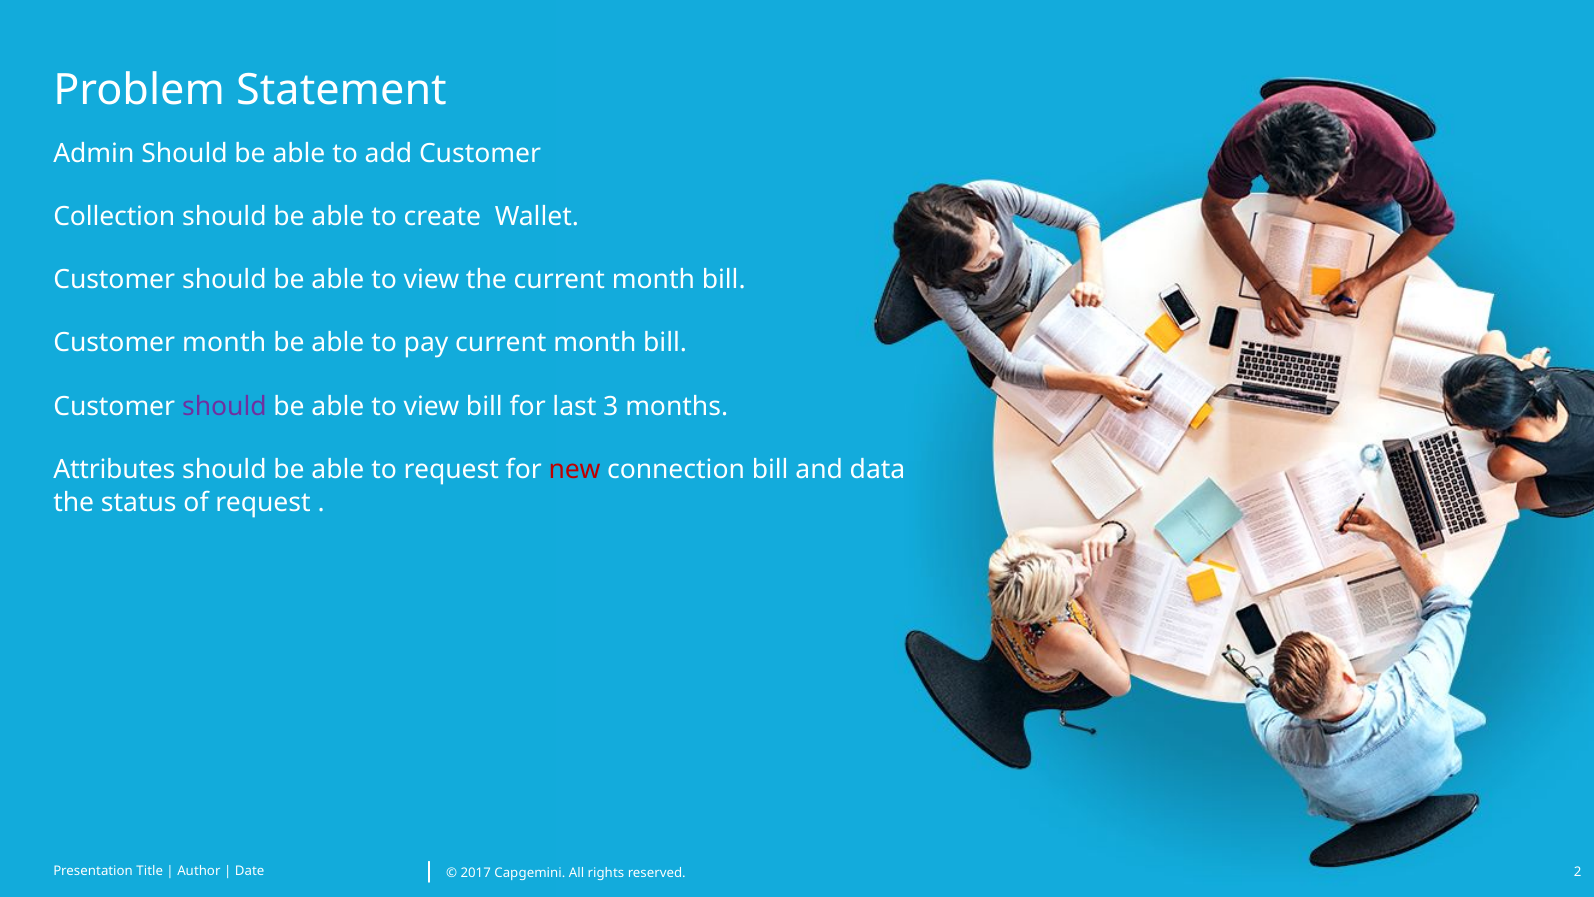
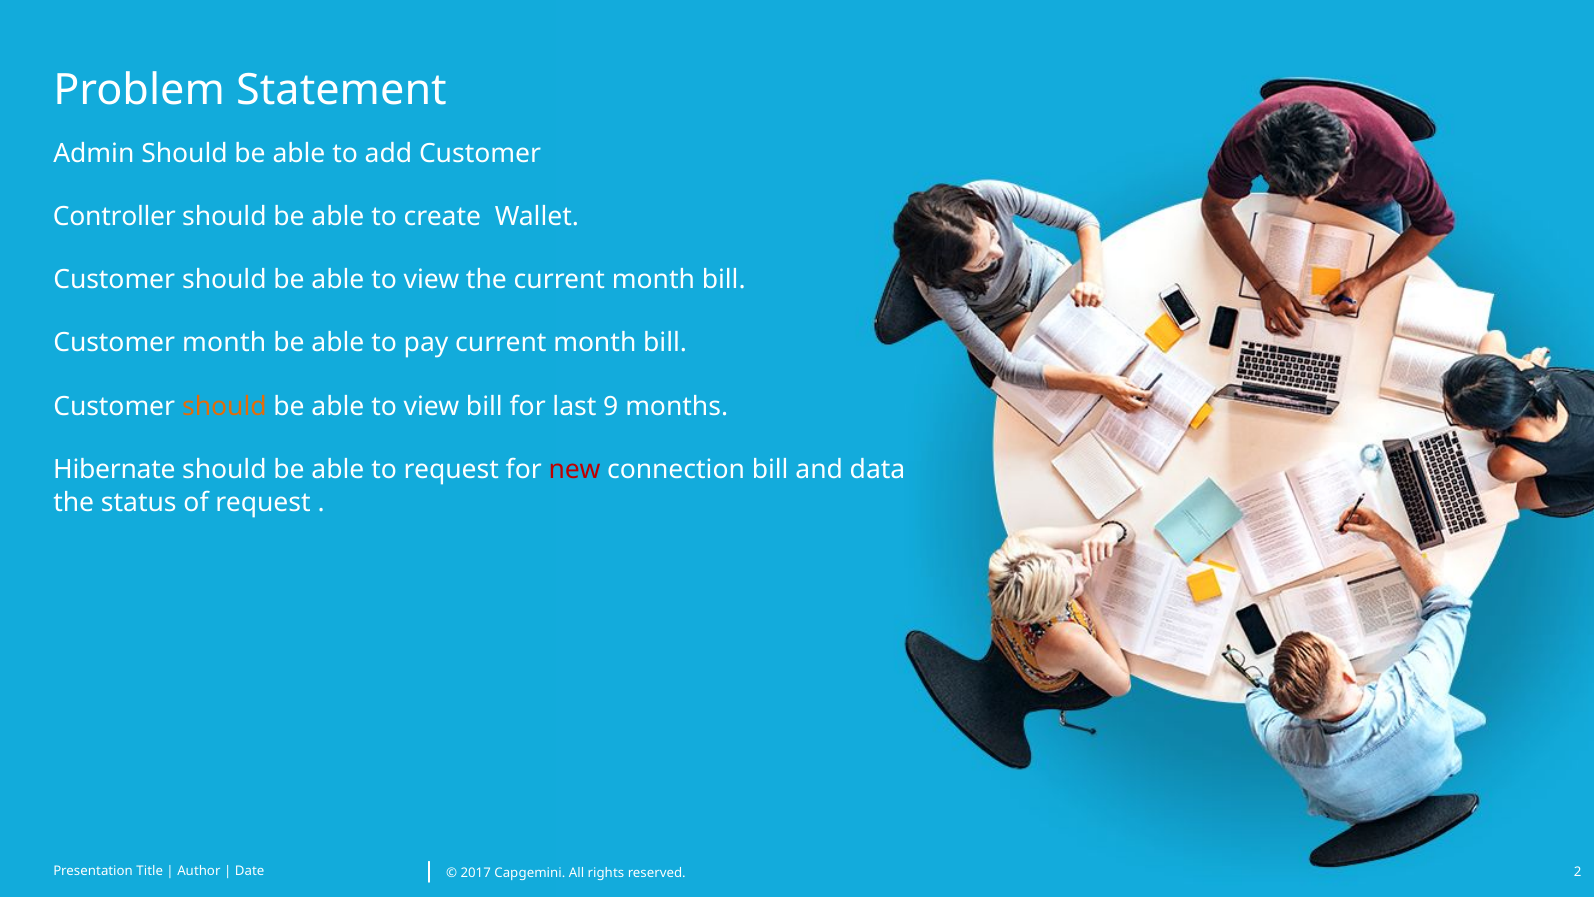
Collection: Collection -> Controller
should at (224, 406) colour: purple -> orange
3: 3 -> 9
Attributes: Attributes -> Hibernate
